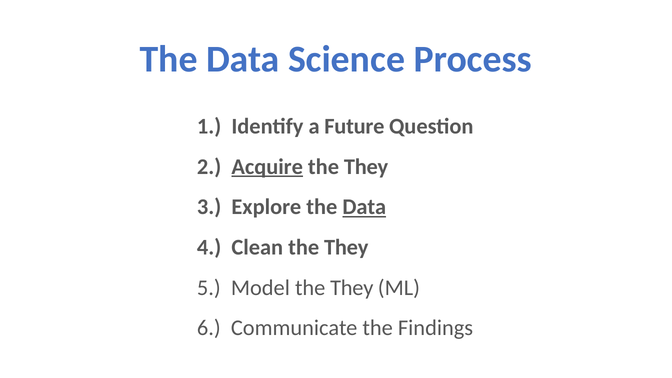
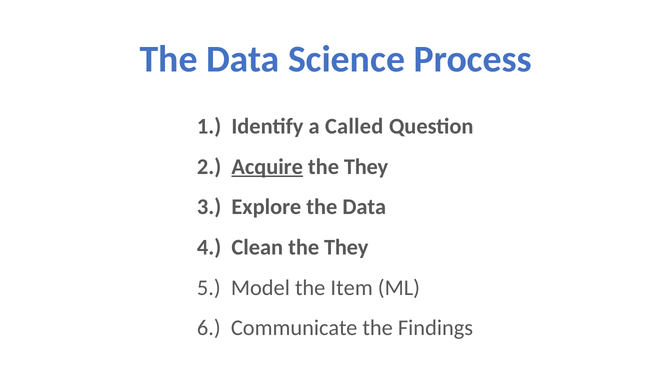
Future: Future -> Called
Data at (364, 207) underline: present -> none
Model the They: They -> Item
